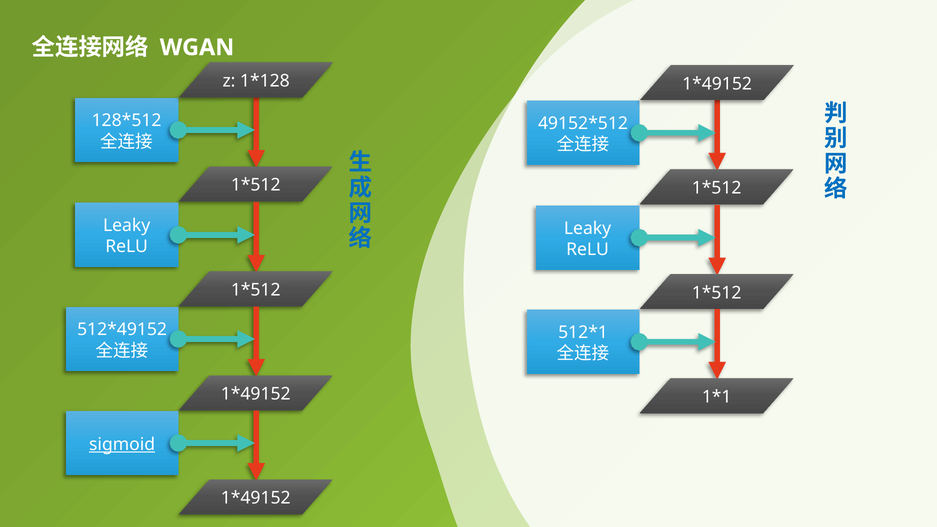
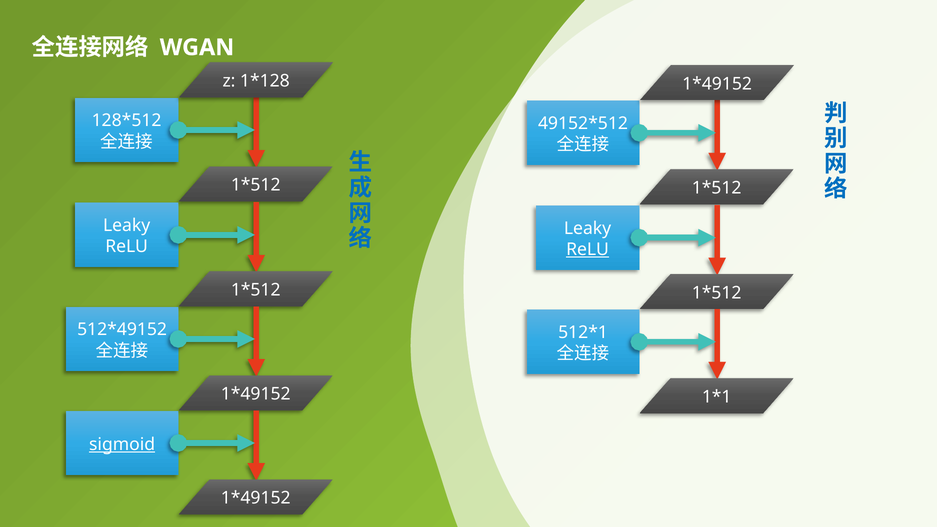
ReLU at (588, 249) underline: none -> present
